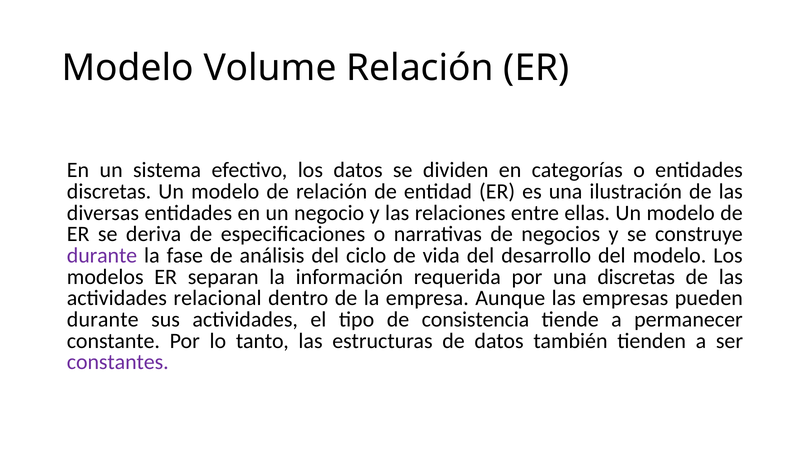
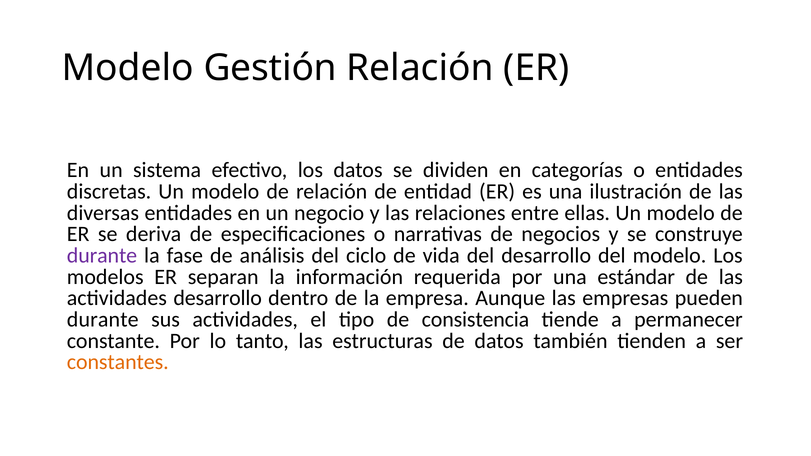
Volume: Volume -> Gestión
una discretas: discretas -> estándar
actividades relacional: relacional -> desarrollo
constantes colour: purple -> orange
